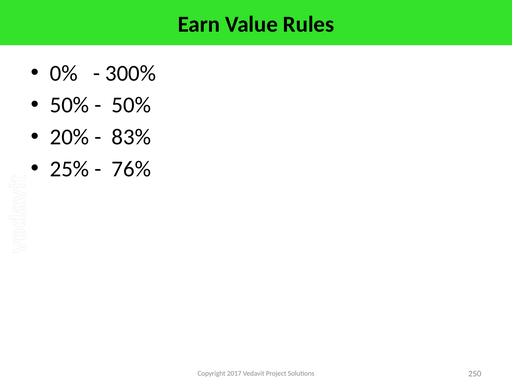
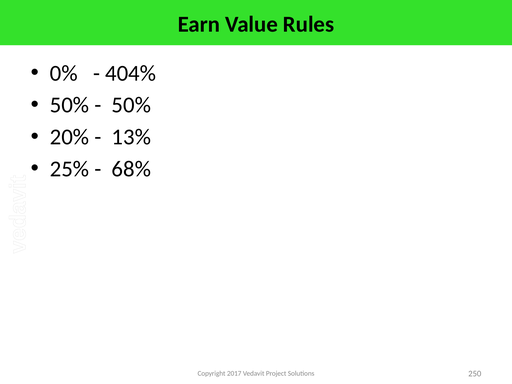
300%: 300% -> 404%
83%: 83% -> 13%
76%: 76% -> 68%
